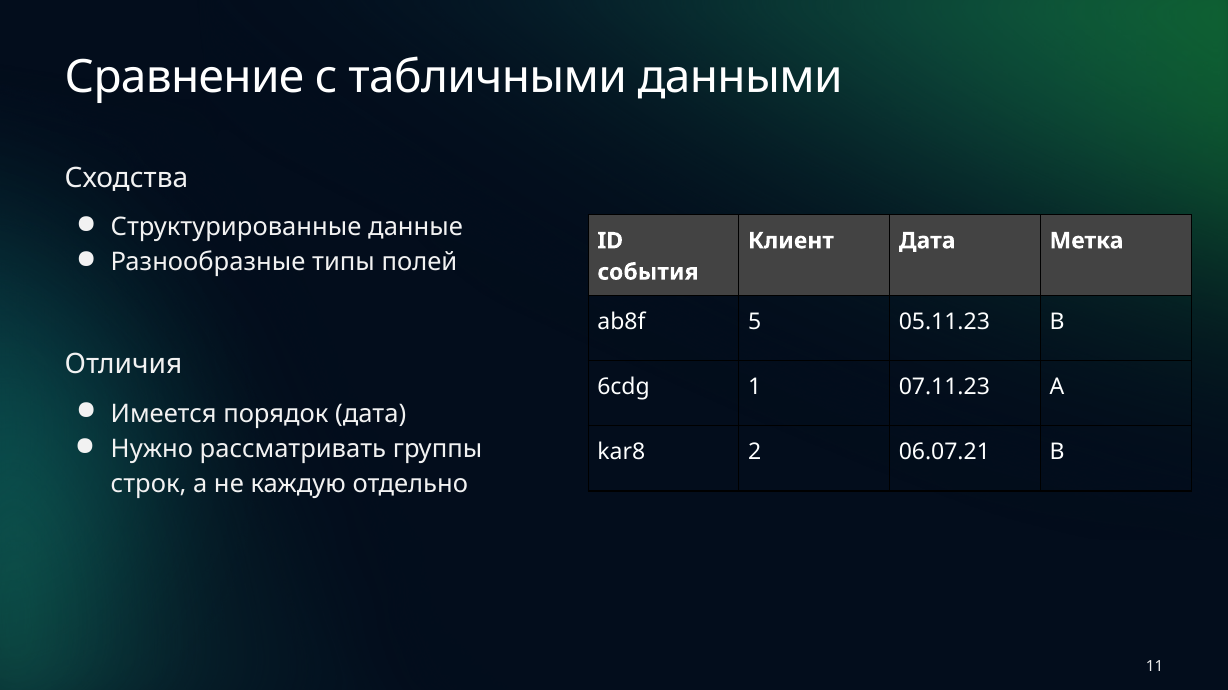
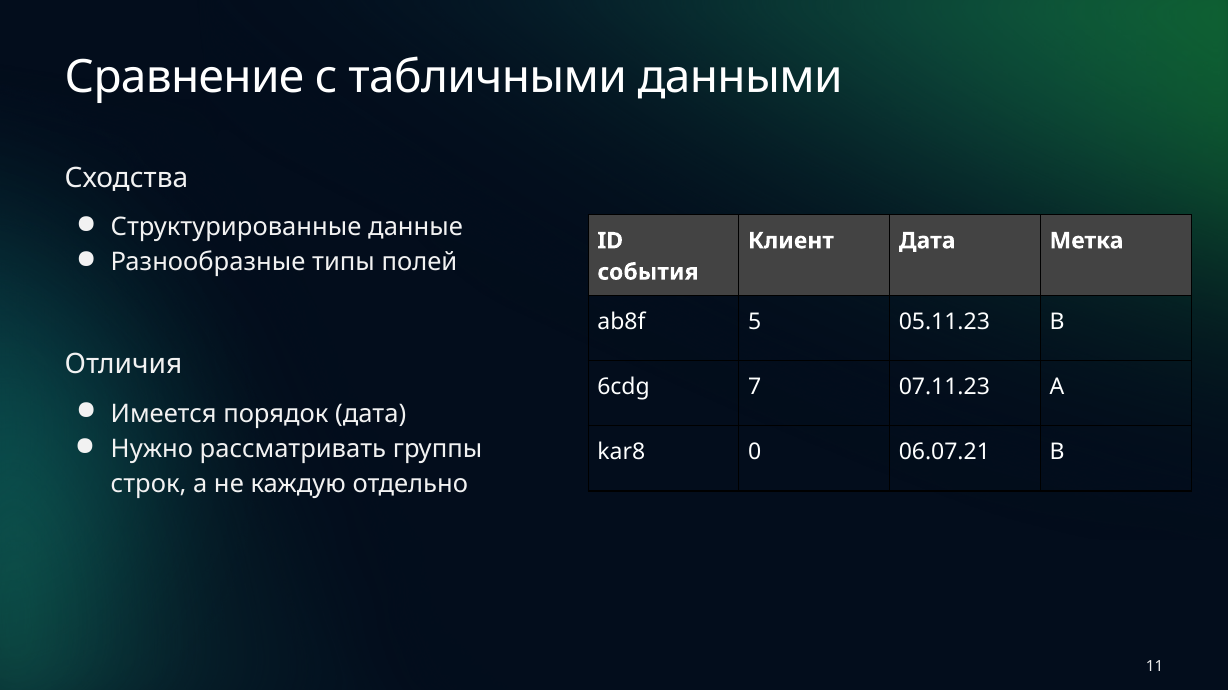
1: 1 -> 7
2: 2 -> 0
